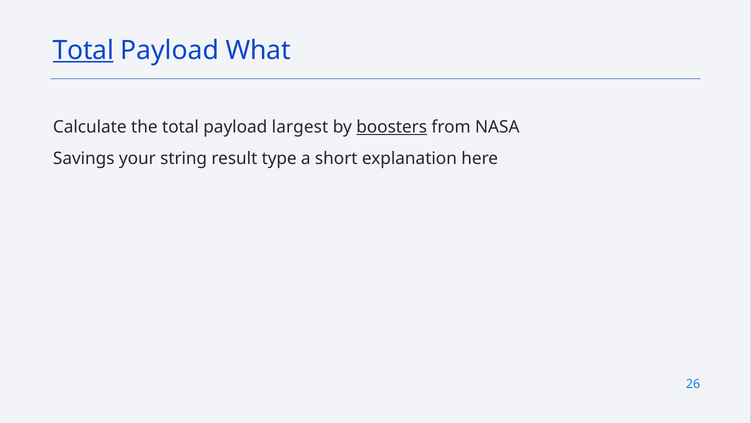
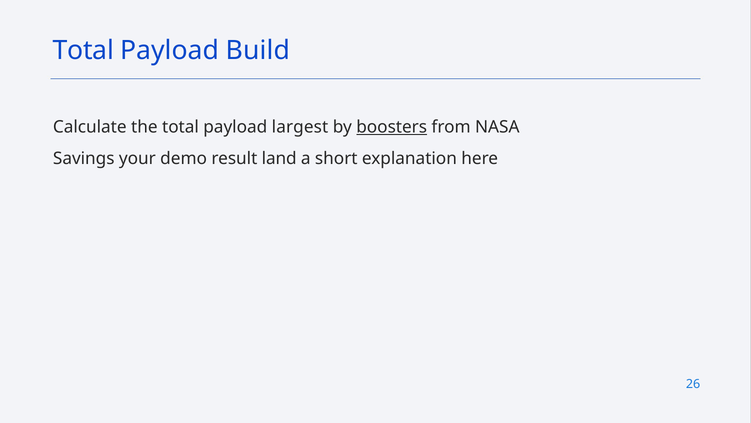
Total at (83, 50) underline: present -> none
What: What -> Build
string: string -> demo
type: type -> land
